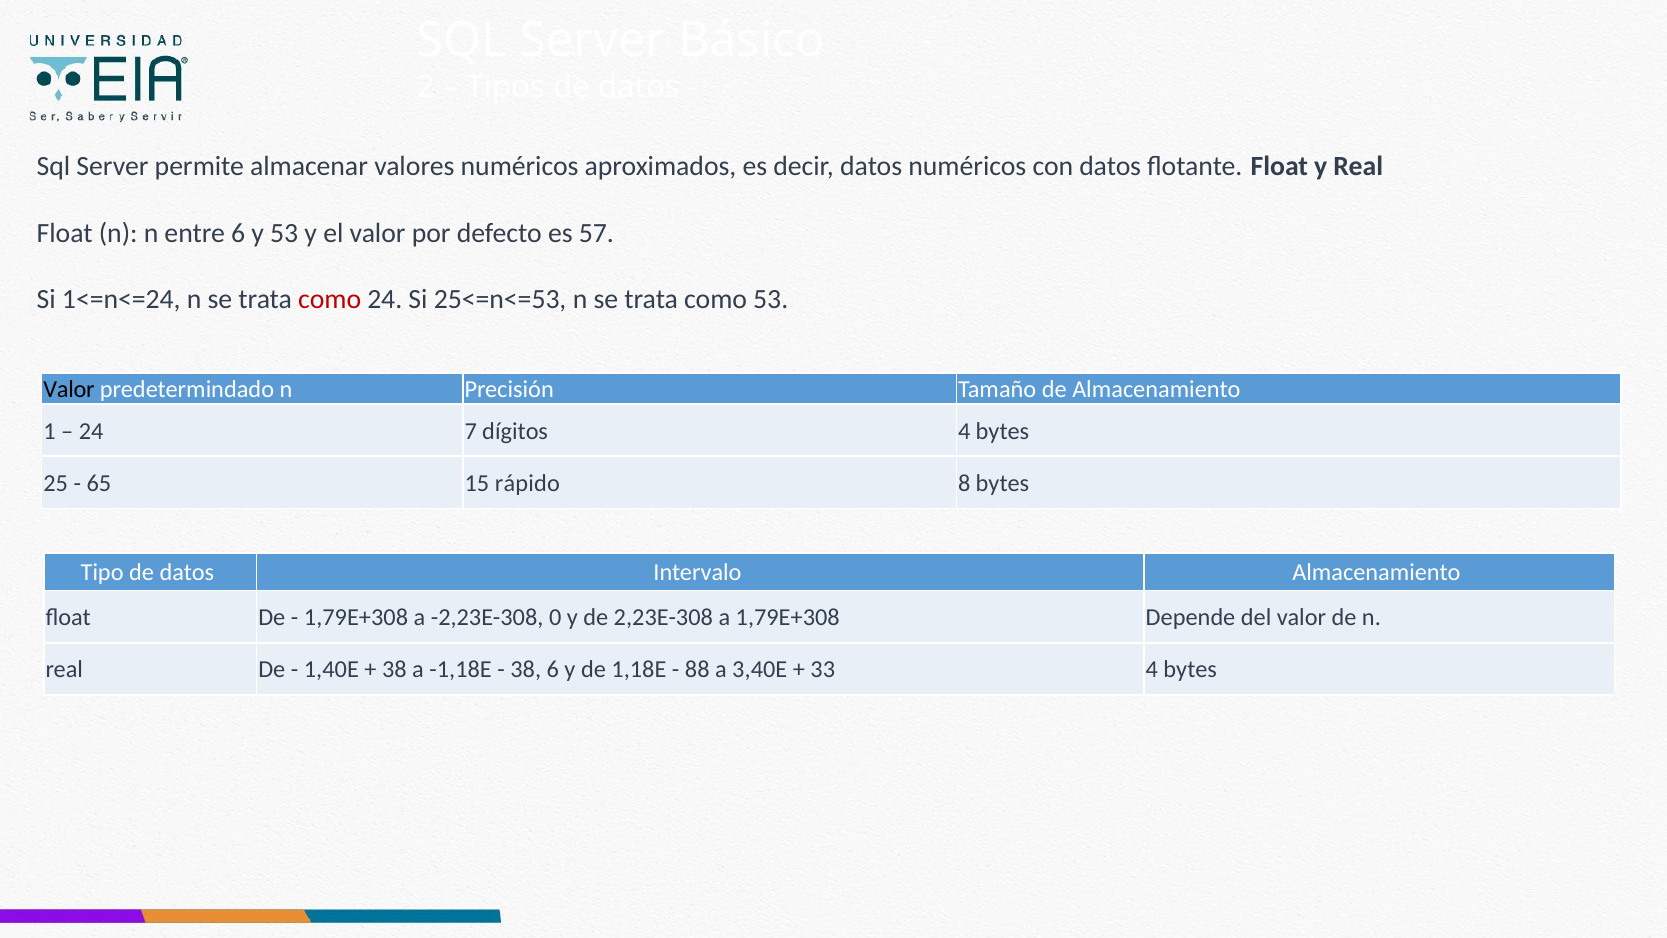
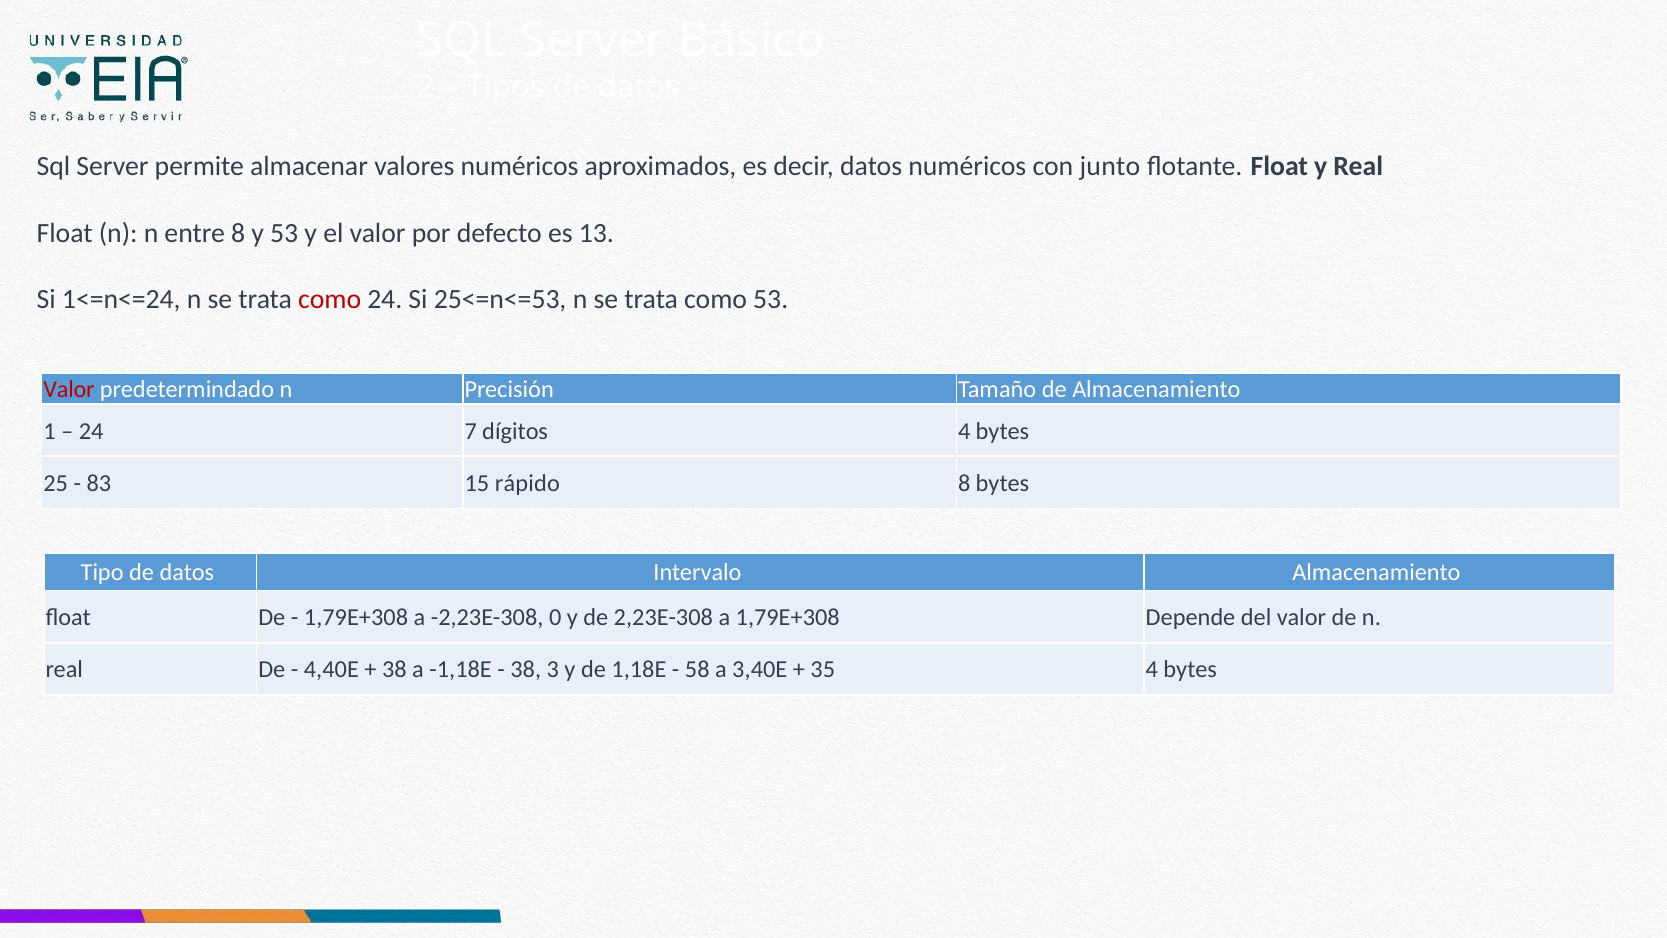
con datos: datos -> junto
entre 6: 6 -> 8
57: 57 -> 13
Valor at (69, 389) colour: black -> red
65: 65 -> 83
1,40E: 1,40E -> 4,40E
38 6: 6 -> 3
88: 88 -> 58
33: 33 -> 35
